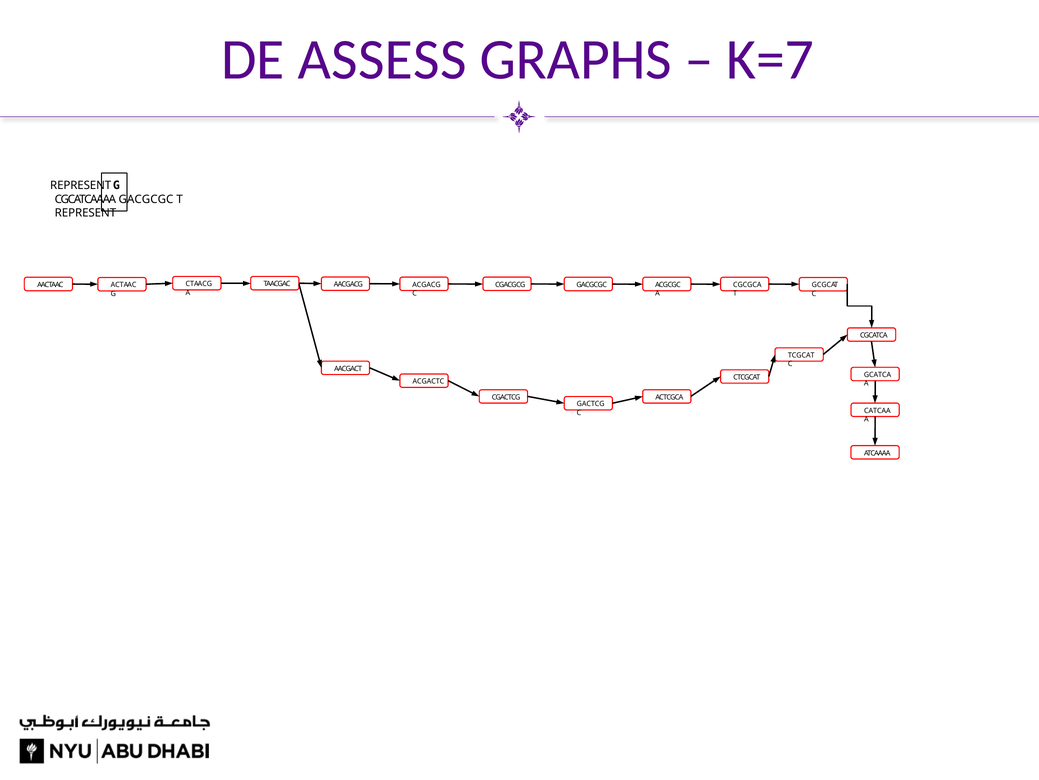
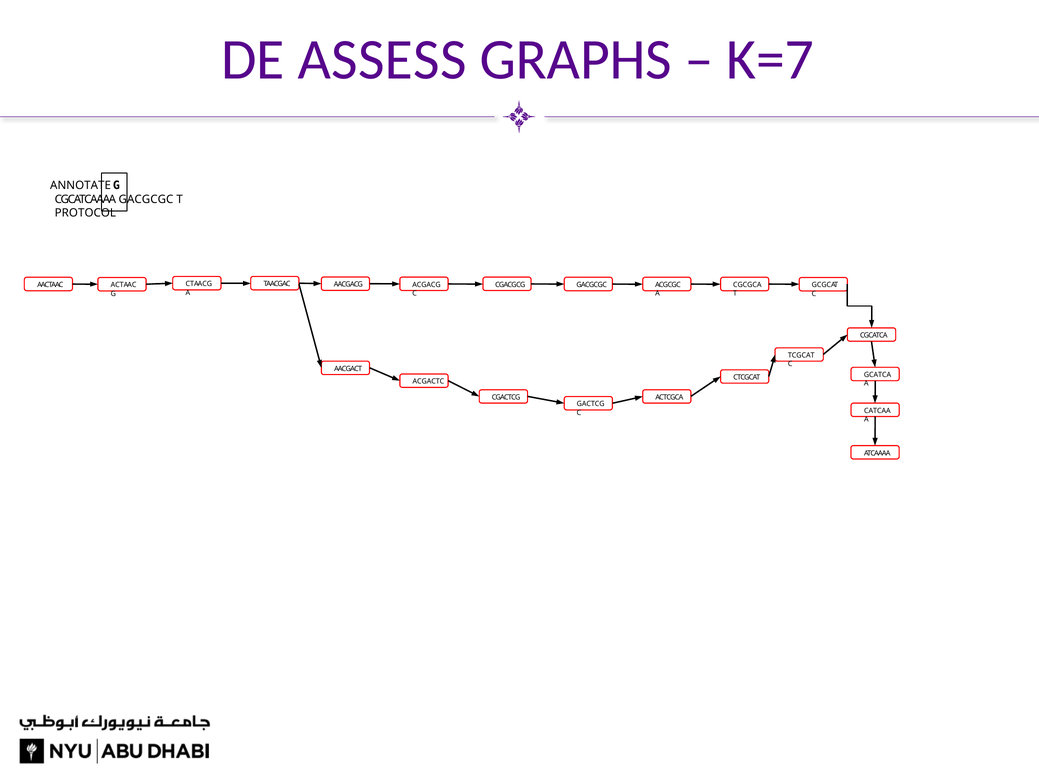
REPRESENT at (81, 185): REPRESENT -> ANNOTATE
REPRESENT at (85, 213): REPRESENT -> PROTOCOL
